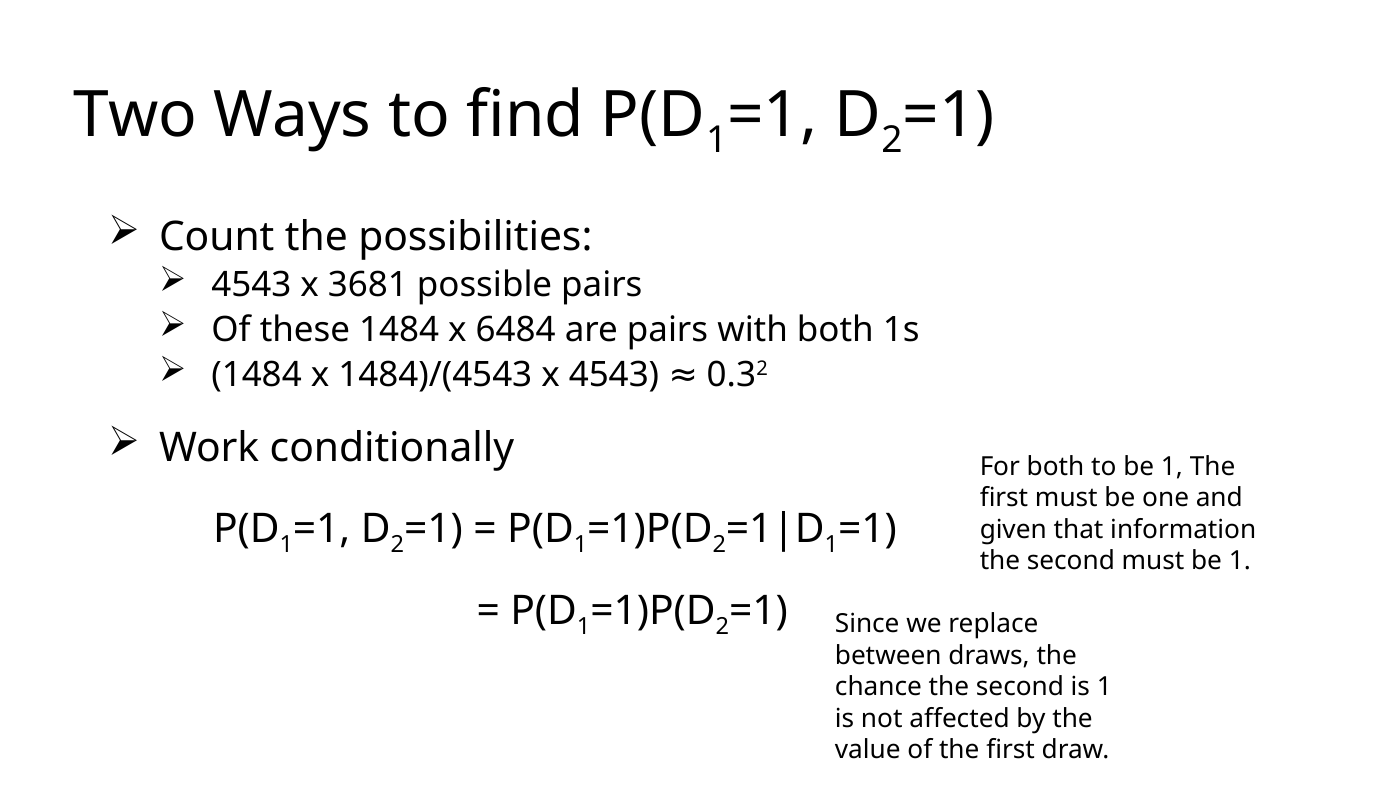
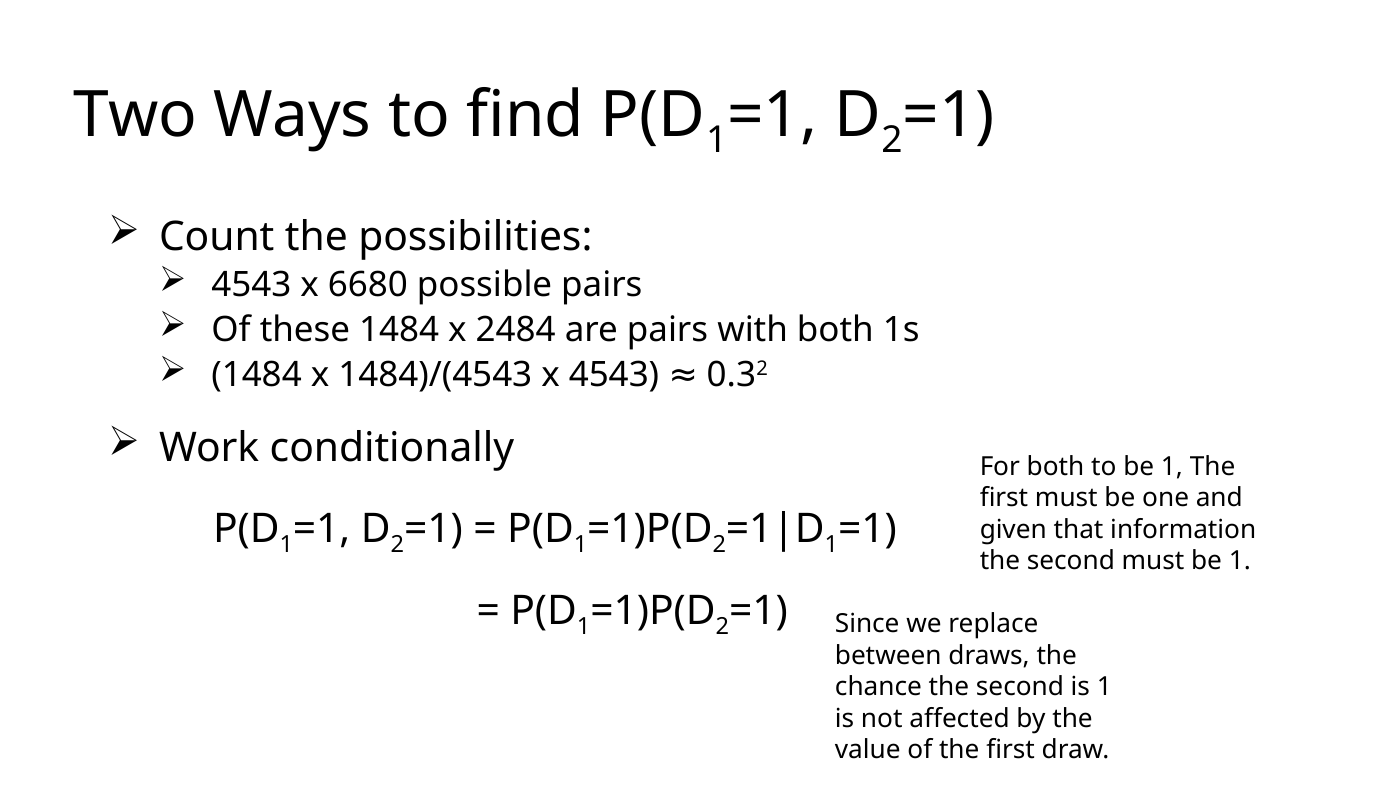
3681: 3681 -> 6680
6484: 6484 -> 2484
